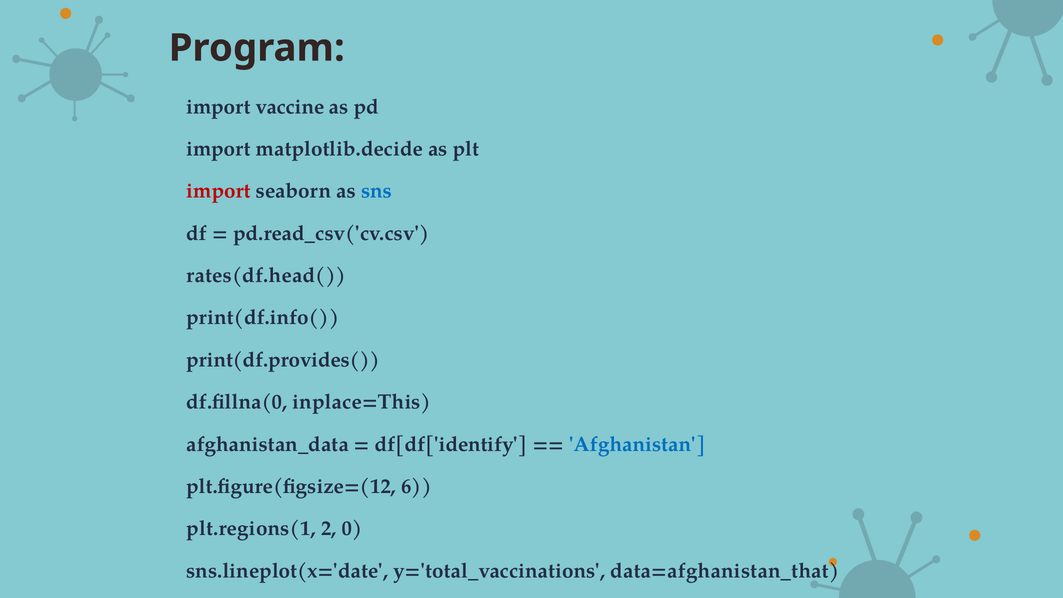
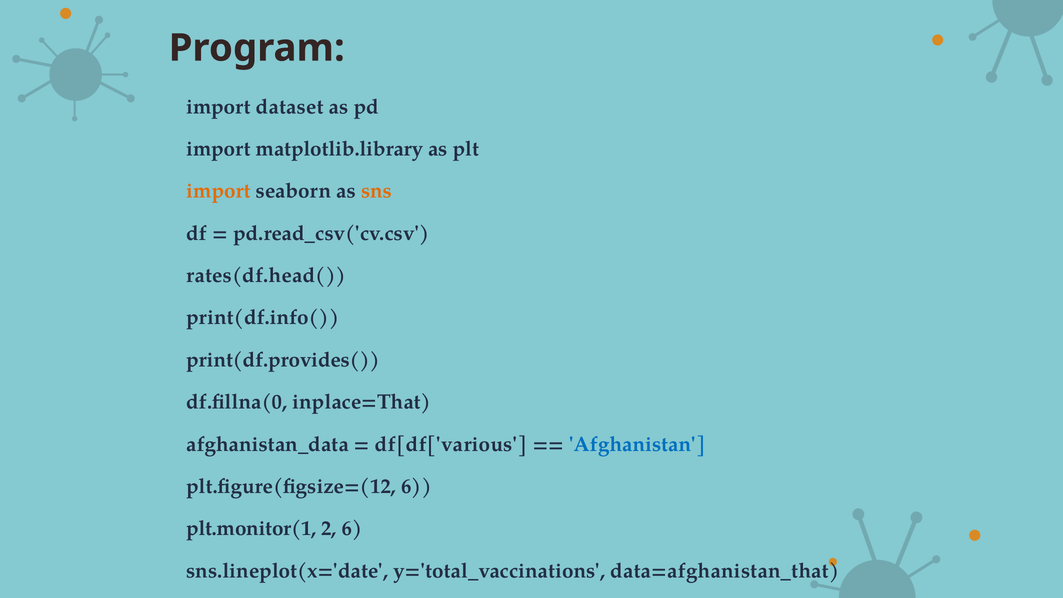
vaccine: vaccine -> dataset
matplotlib.decide: matplotlib.decide -> matplotlib.library
import at (219, 191) colour: red -> orange
sns colour: blue -> orange
inplace=This: inplace=This -> inplace=That
df[df['identify: df[df['identify -> df[df['various
plt.regions(1: plt.regions(1 -> plt.monitor(1
2 0: 0 -> 6
